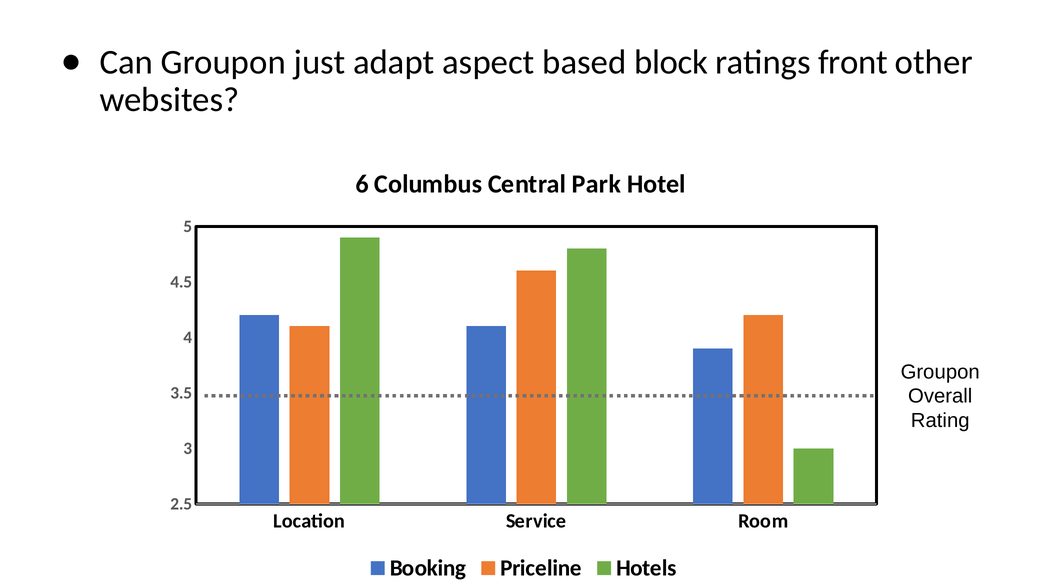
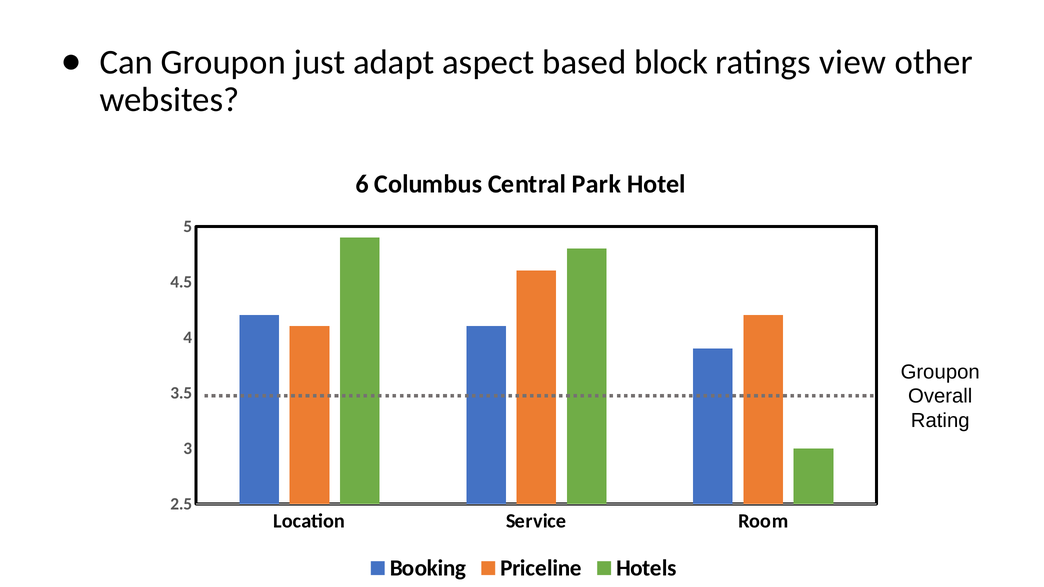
front: front -> view
